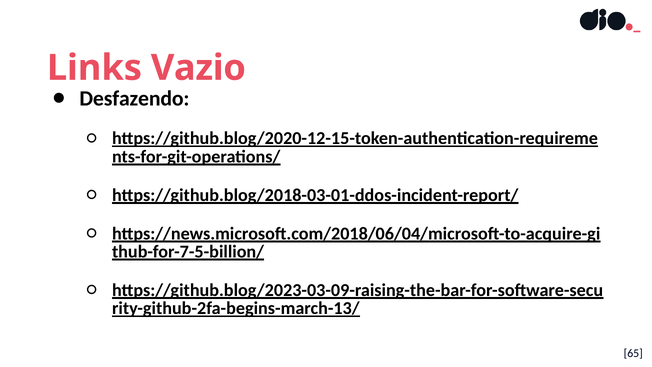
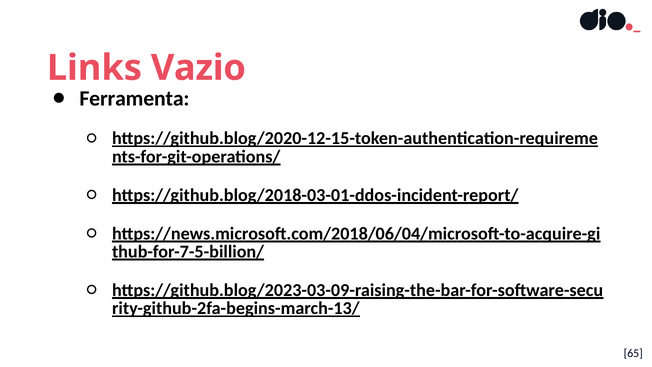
Desfazendo: Desfazendo -> Ferramenta
